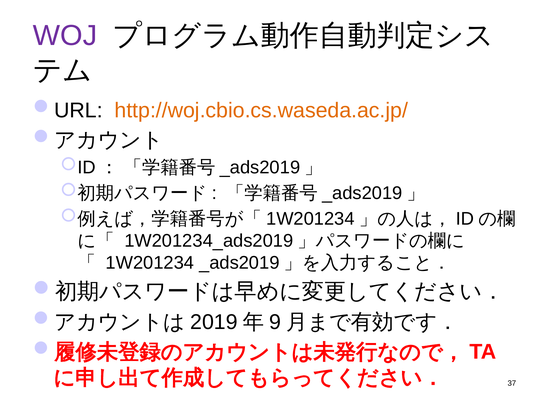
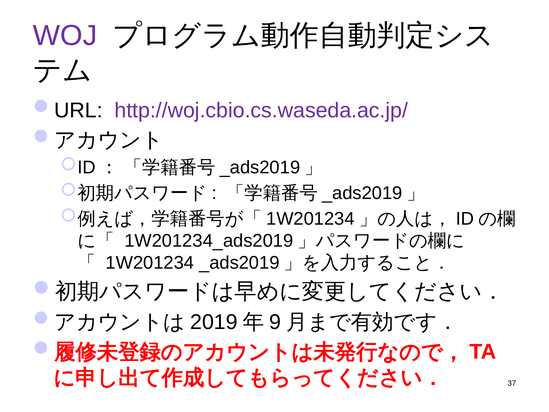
http://woj.cbio.cs.waseda.ac.jp/ colour: orange -> purple
